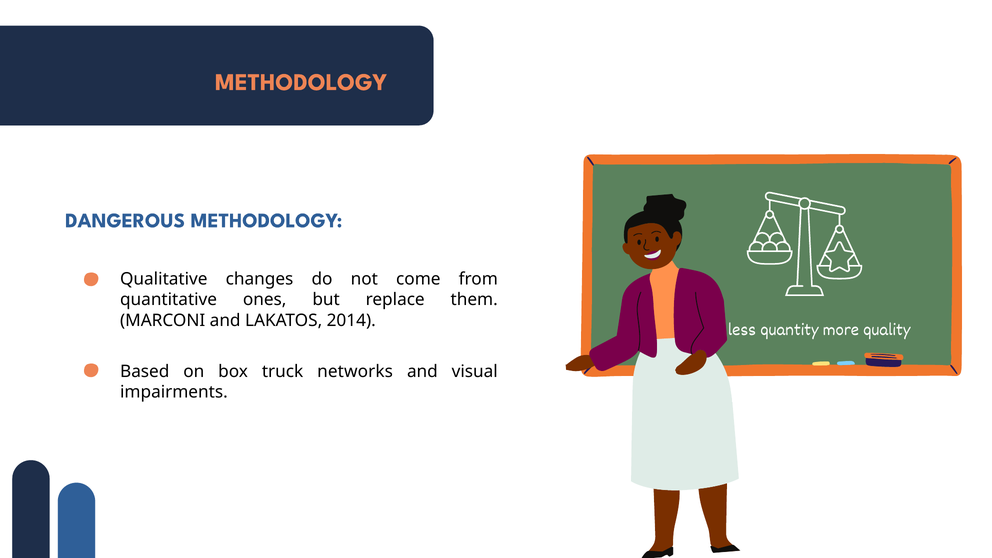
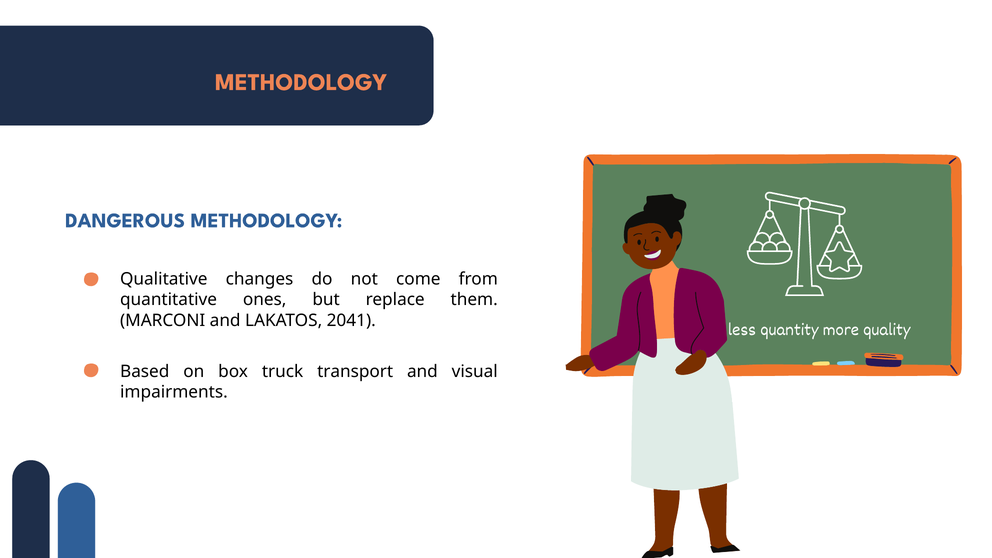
2014: 2014 -> 2041
networks: networks -> transport
